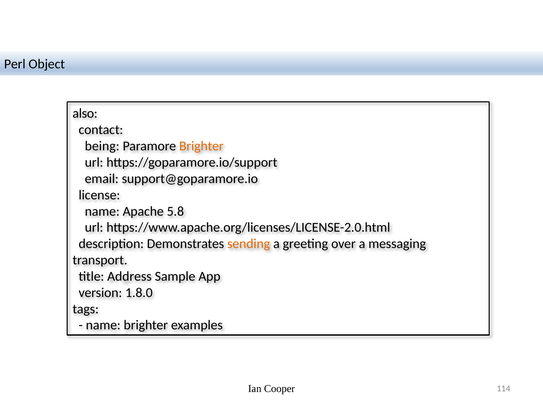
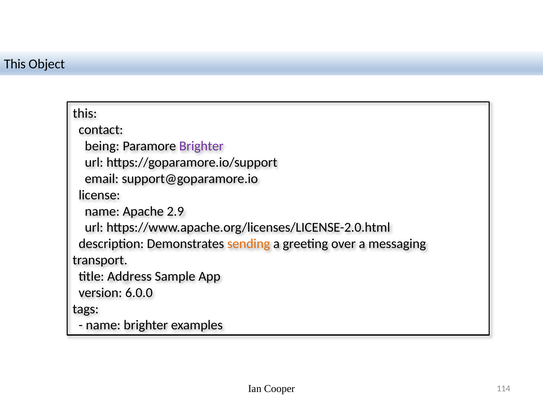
Perl at (15, 64): Perl -> This
also at (85, 114): also -> this
Brighter at (201, 146) colour: orange -> purple
5.8: 5.8 -> 2.9
1.8.0: 1.8.0 -> 6.0.0
